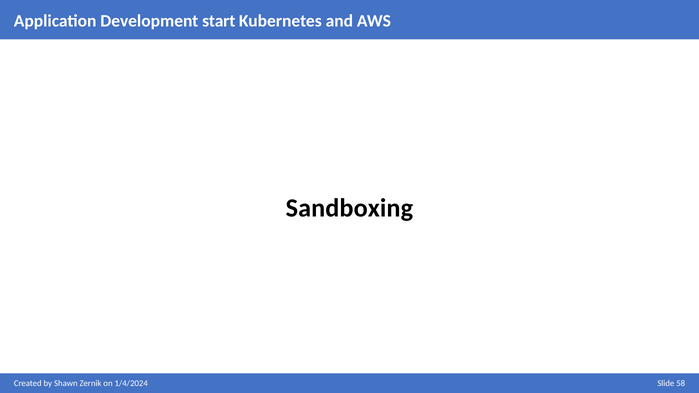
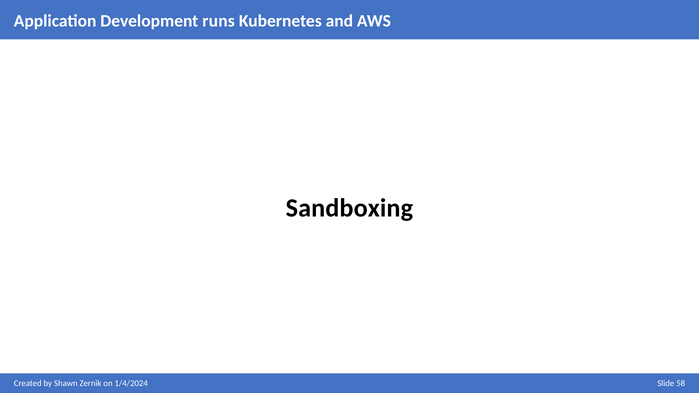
start: start -> runs
